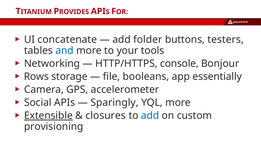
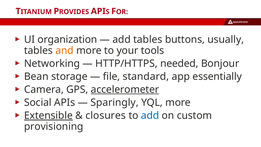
concatenate: concatenate -> organization
add folder: folder -> tables
testers: testers -> usually
and colour: blue -> orange
console: console -> needed
Rows: Rows -> Bean
booleans: booleans -> standard
accelerometer underline: none -> present
